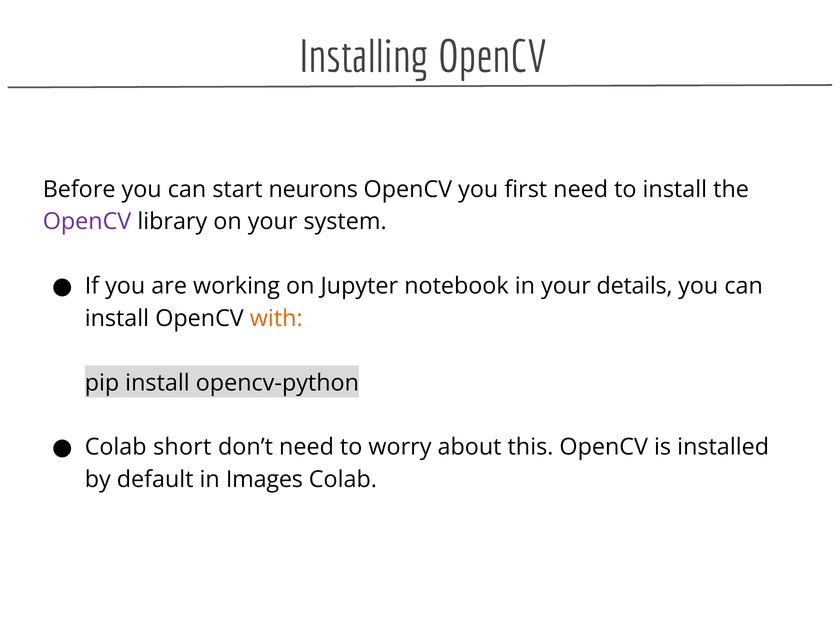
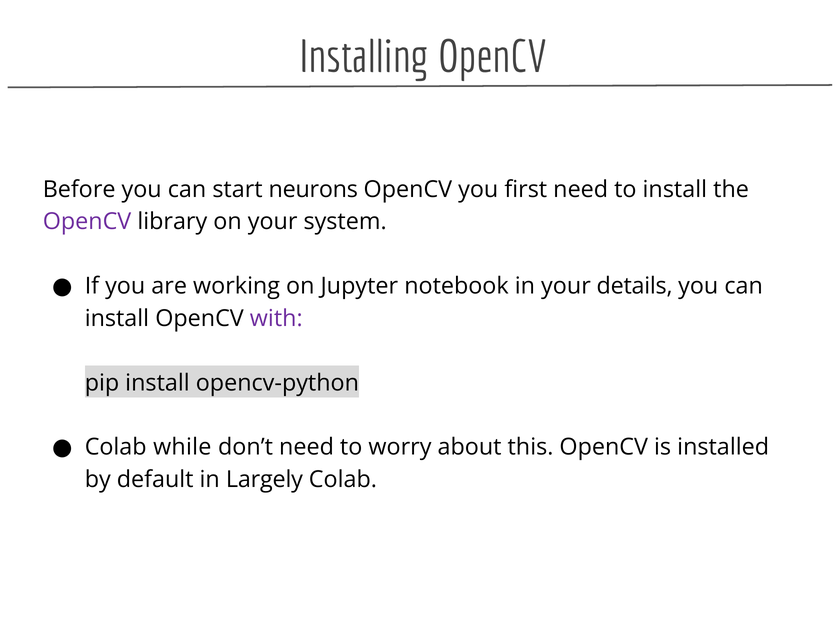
with colour: orange -> purple
short: short -> while
Images: Images -> Largely
